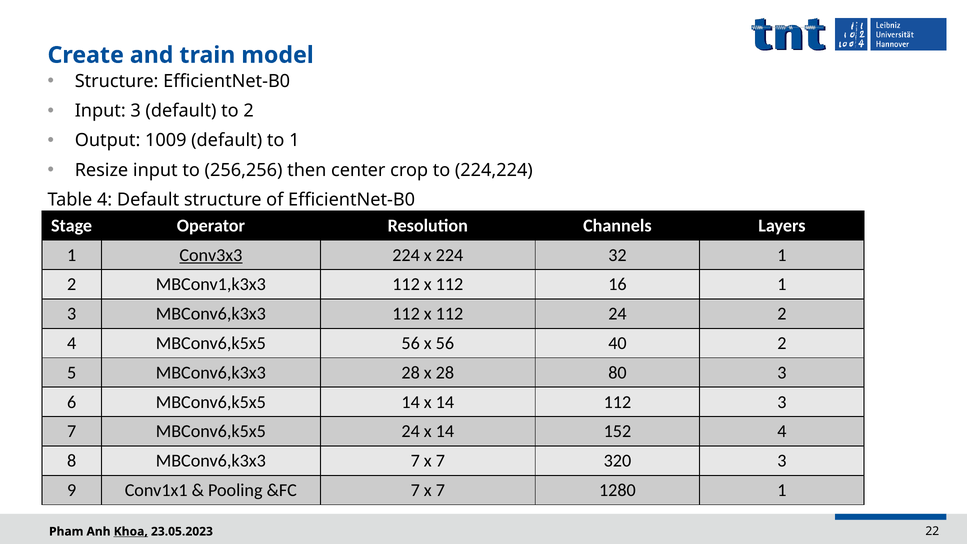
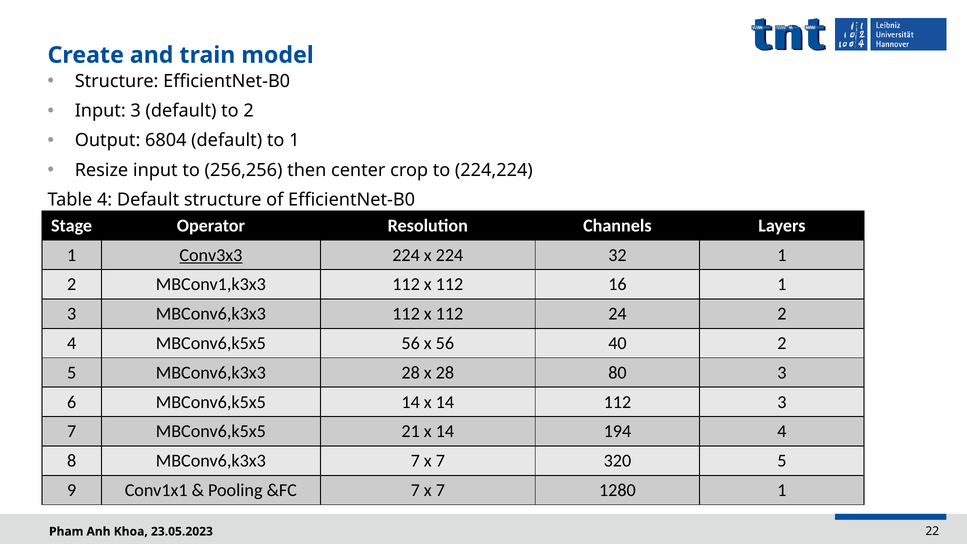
1009: 1009 -> 6804
MBConv6,k5x5 24: 24 -> 21
152: 152 -> 194
320 3: 3 -> 5
Khoa underline: present -> none
